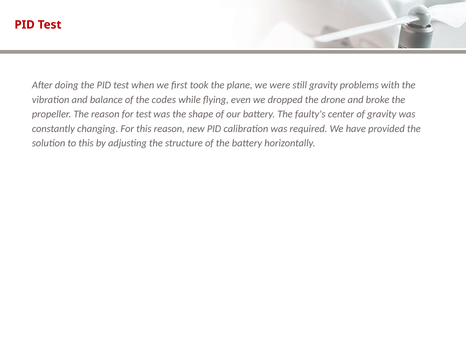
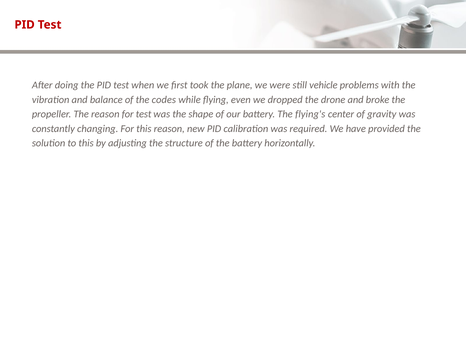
still gravity: gravity -> vehicle
faulty's: faulty's -> flying's
